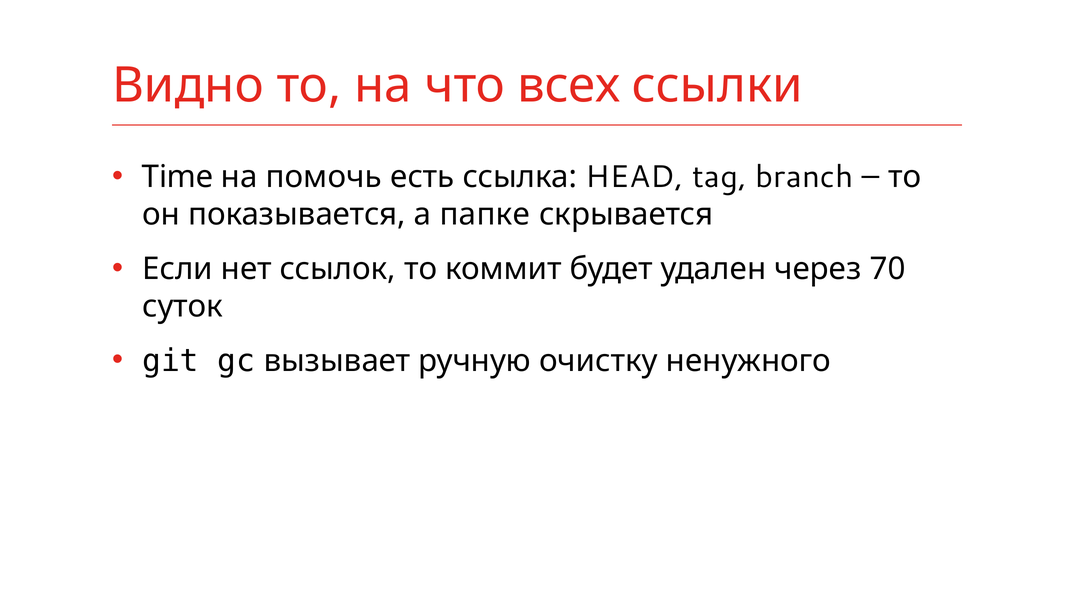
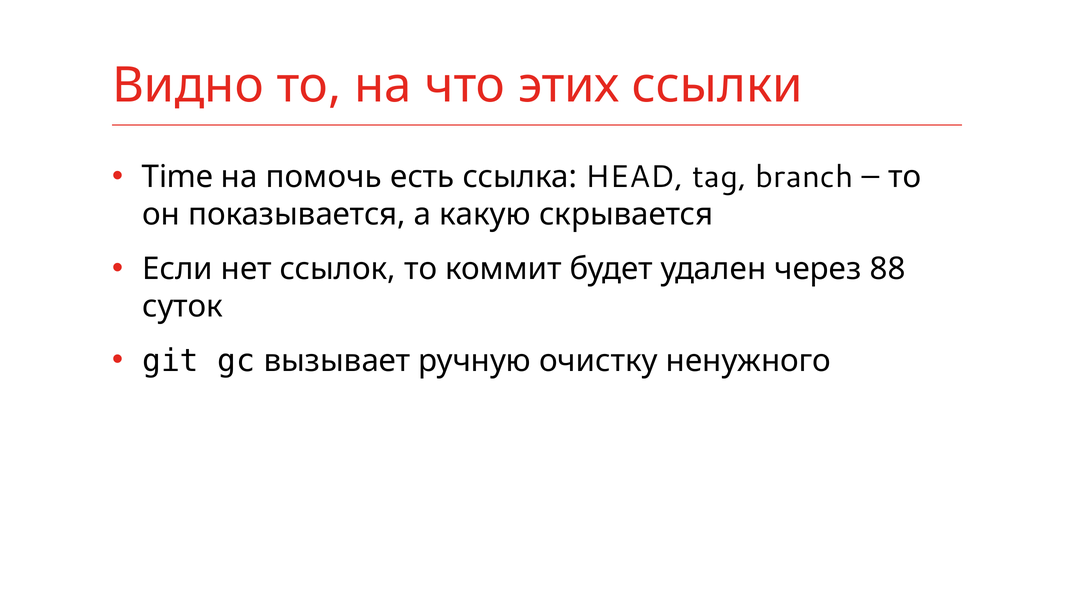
всех: всех -> этих
папке: папке -> какую
70: 70 -> 88
